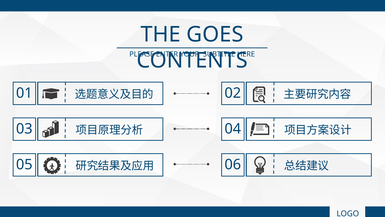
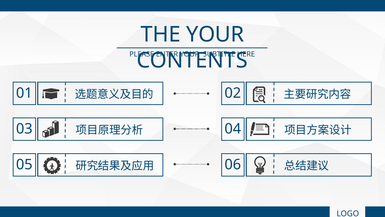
THE GOES: GOES -> YOUR
